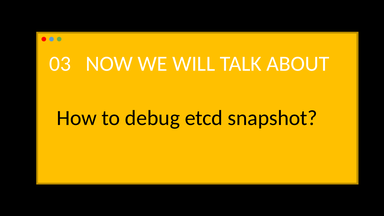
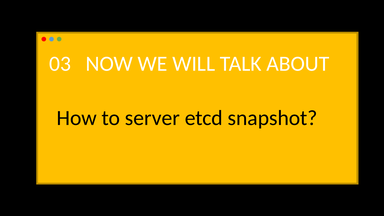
debug: debug -> server
